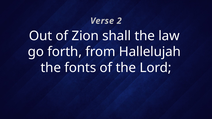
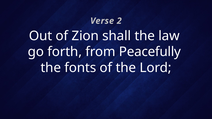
Hallelujah: Hallelujah -> Peacefully
